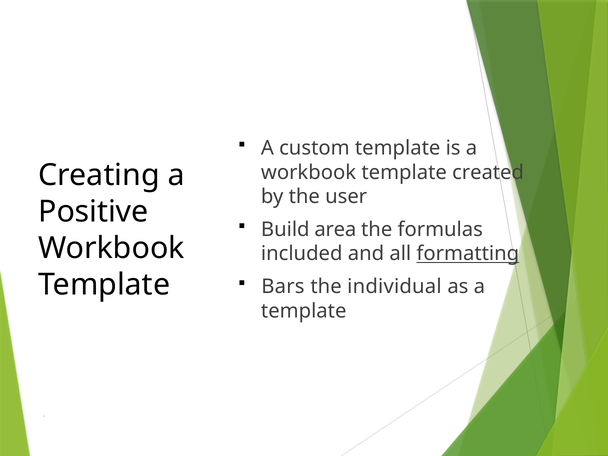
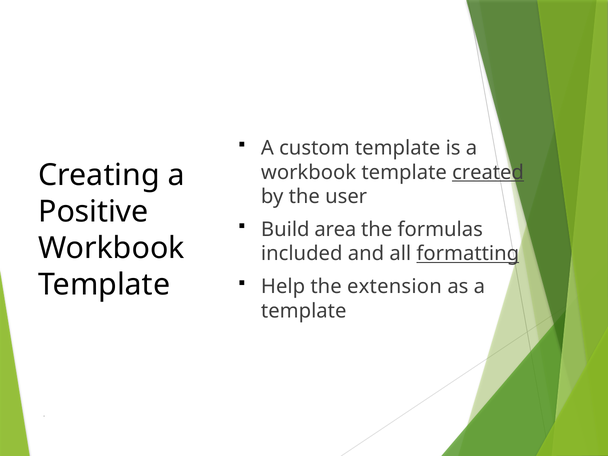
created underline: none -> present
Bars: Bars -> Help
individual: individual -> extension
